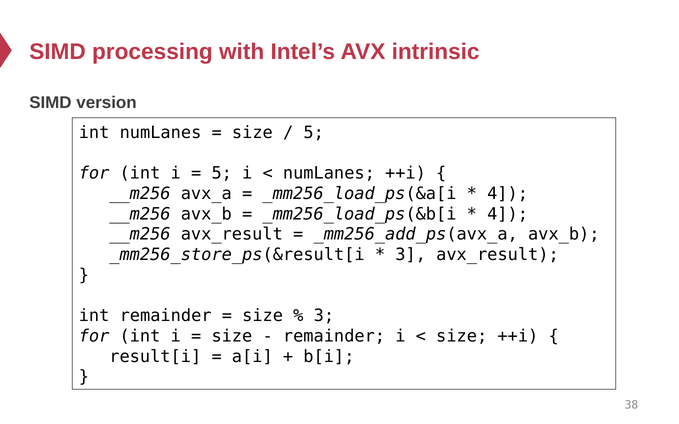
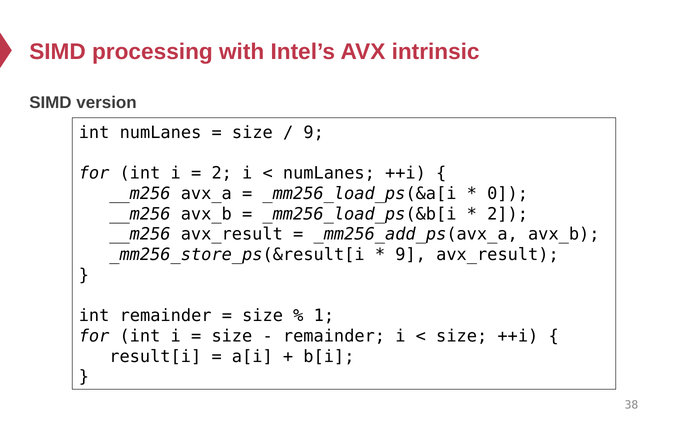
5 at (314, 133): 5 -> 9
5 at (222, 173): 5 -> 2
4 at (508, 194): 4 -> 0
4 at (508, 214): 4 -> 2
3 at (411, 255): 3 -> 9
3 at (324, 316): 3 -> 1
